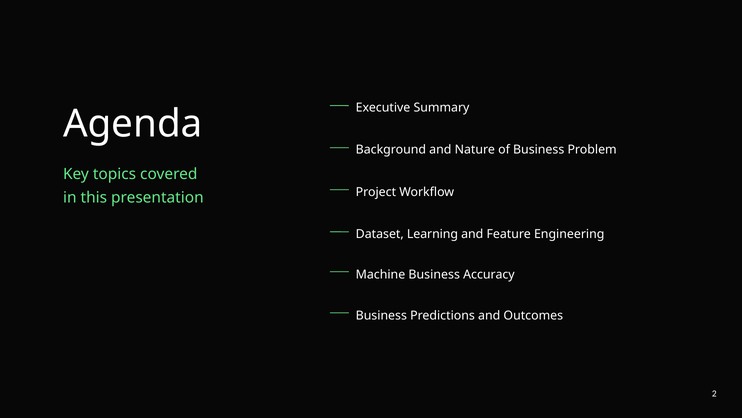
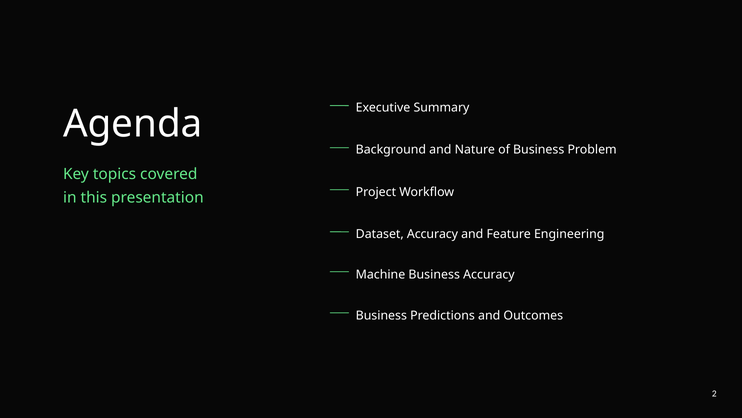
Dataset Learning: Learning -> Accuracy
